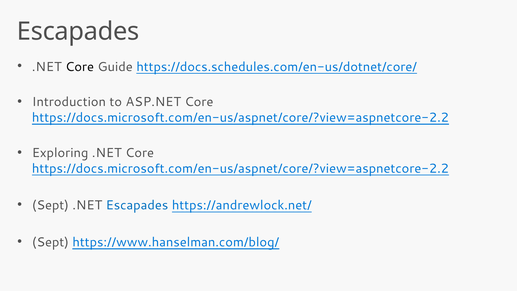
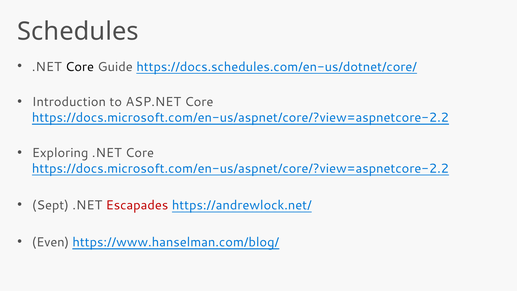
Escapades at (78, 32): Escapades -> Schedules
Escapades at (137, 205) colour: blue -> red
Sept at (50, 242): Sept -> Even
